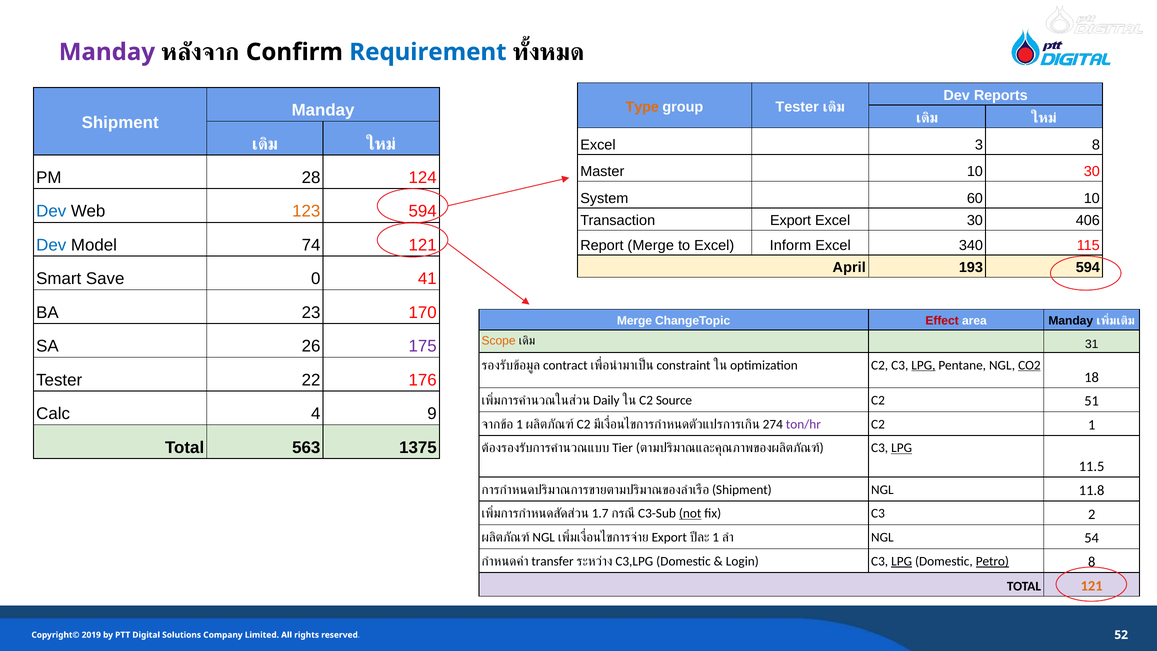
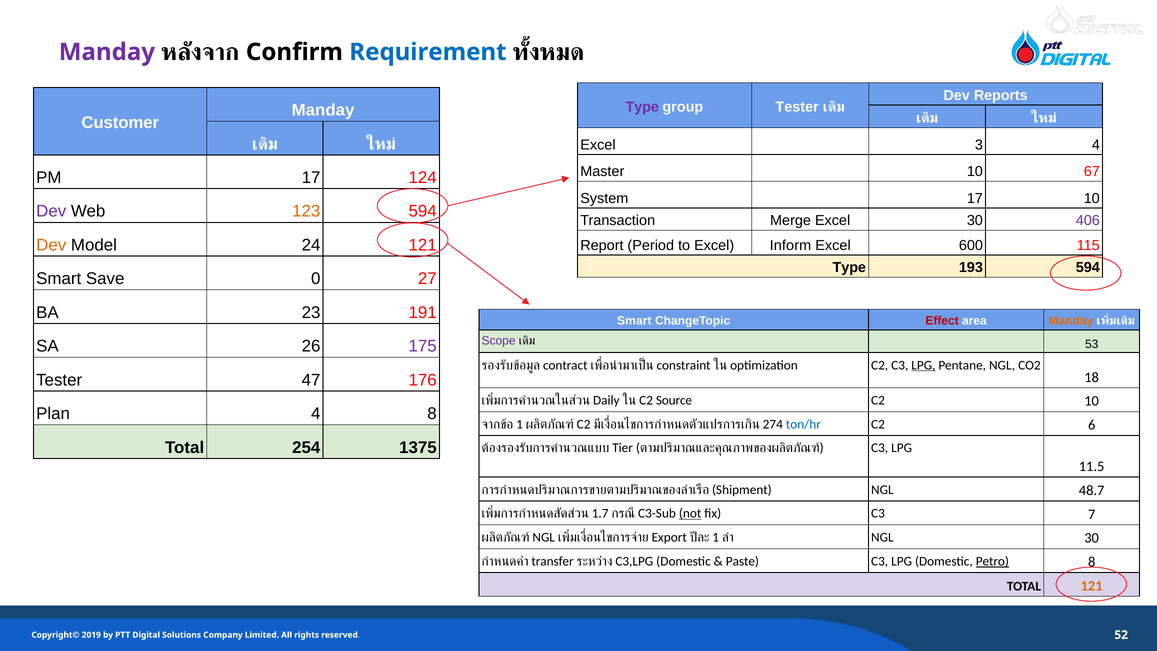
Type at (642, 107) colour: orange -> purple
Shipment: Shipment -> Customer
3 8: 8 -> 4
10 30: 30 -> 67
PM 28: 28 -> 17
System 60: 60 -> 17
Dev at (51, 211) colour: blue -> purple
Export: Export -> Merge
406 colour: black -> purple
Dev at (51, 245) colour: blue -> orange
74: 74 -> 24
Report Merge: Merge -> Period
340: 340 -> 600
April at (849, 267): April -> Type
41: 41 -> 27
170: 170 -> 191
Merge at (634, 321): Merge -> Smart
Manday at (1071, 321) colour: black -> orange
Scope colour: orange -> purple
31: 31 -> 53
CO2 underline: present -> none
22: 22 -> 47
C2 51: 51 -> 10
Calc: Calc -> Plan
4 9: 9 -> 8
ton/hr colour: purple -> blue
1: 1 -> 6
563: 563 -> 254
LPG at (902, 448) underline: present -> none
11.8: 11.8 -> 48.7
2: 2 -> 7
NGL 54: 54 -> 30
Login: Login -> Paste
LPG at (902, 561) underline: present -> none
